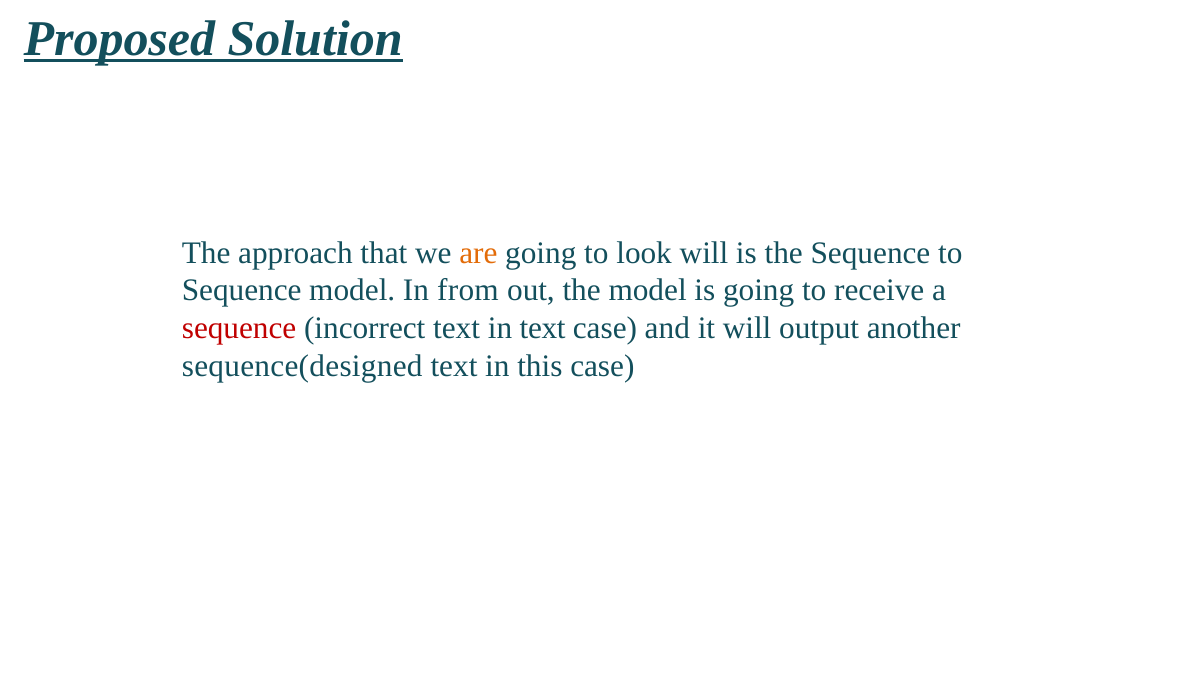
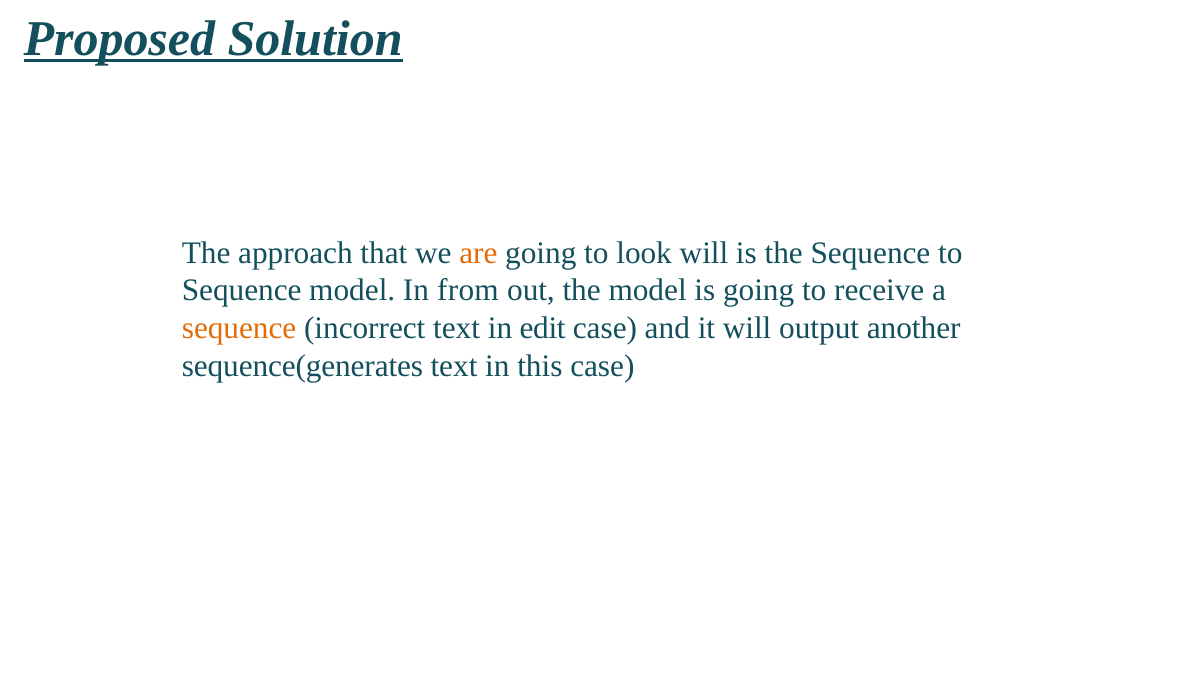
sequence at (239, 328) colour: red -> orange
in text: text -> edit
sequence(designed: sequence(designed -> sequence(generates
